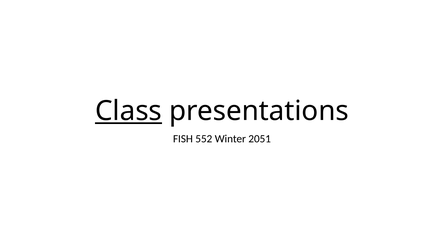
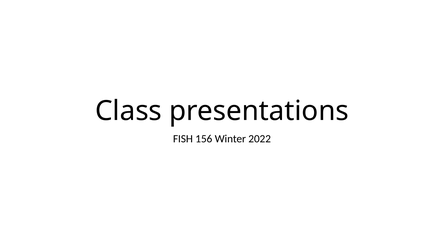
Class underline: present -> none
552: 552 -> 156
2051: 2051 -> 2022
